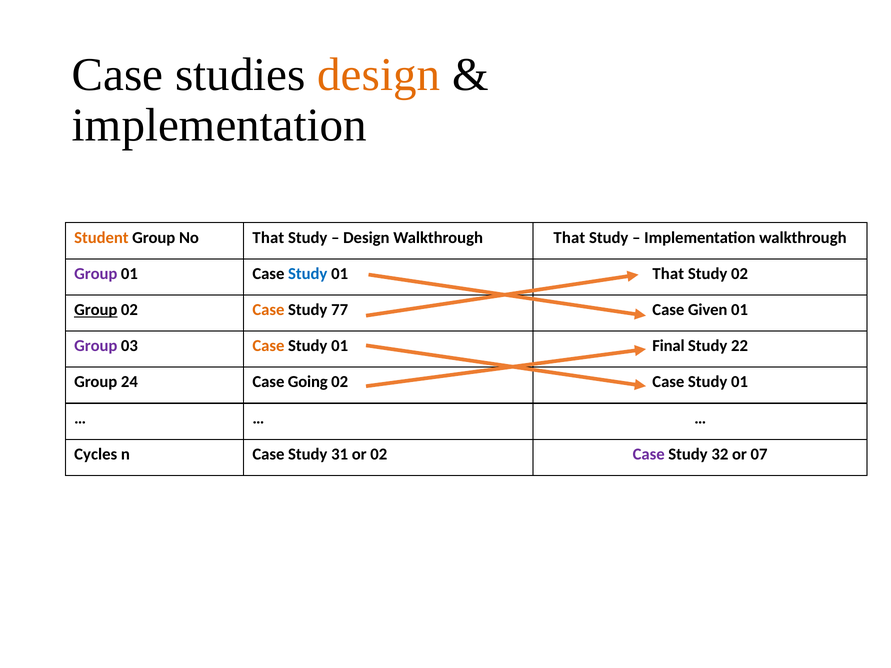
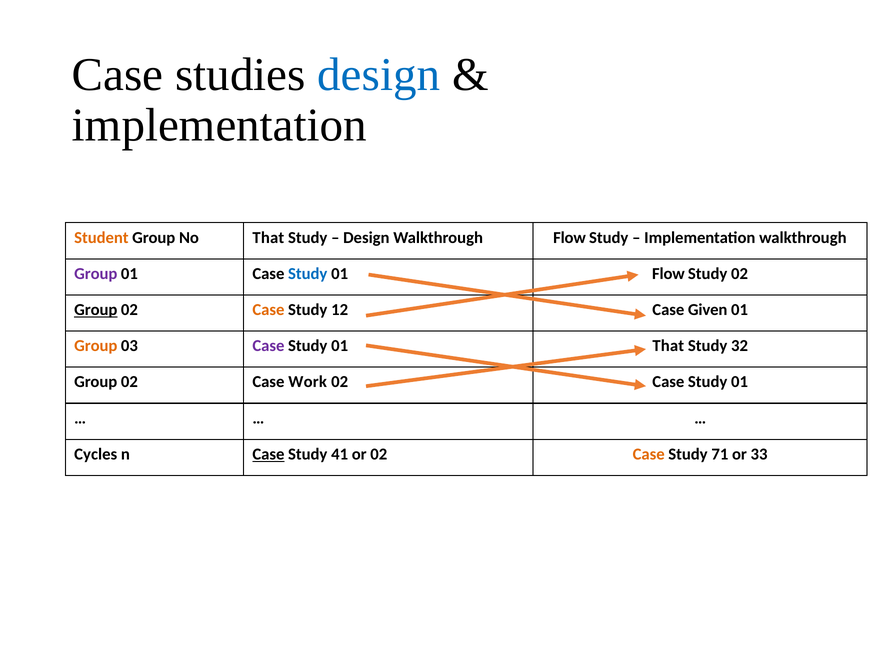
design at (379, 75) colour: orange -> blue
Walkthrough That: That -> Flow
01 That: That -> Flow
77: 77 -> 12
Group at (96, 346) colour: purple -> orange
Case at (268, 346) colour: orange -> purple
01 Final: Final -> That
22: 22 -> 32
24 at (129, 382): 24 -> 02
Going: Going -> Work
Case at (268, 454) underline: none -> present
31: 31 -> 41
Case at (649, 454) colour: purple -> orange
32: 32 -> 71
07: 07 -> 33
